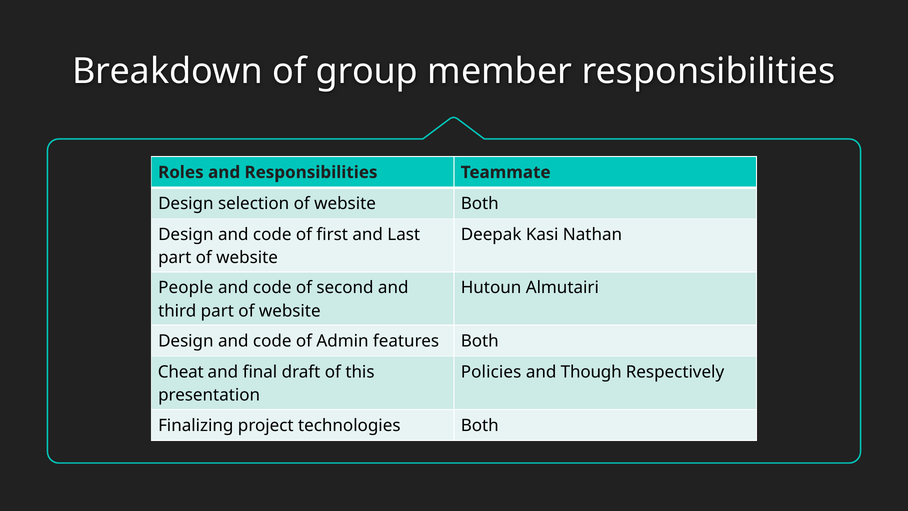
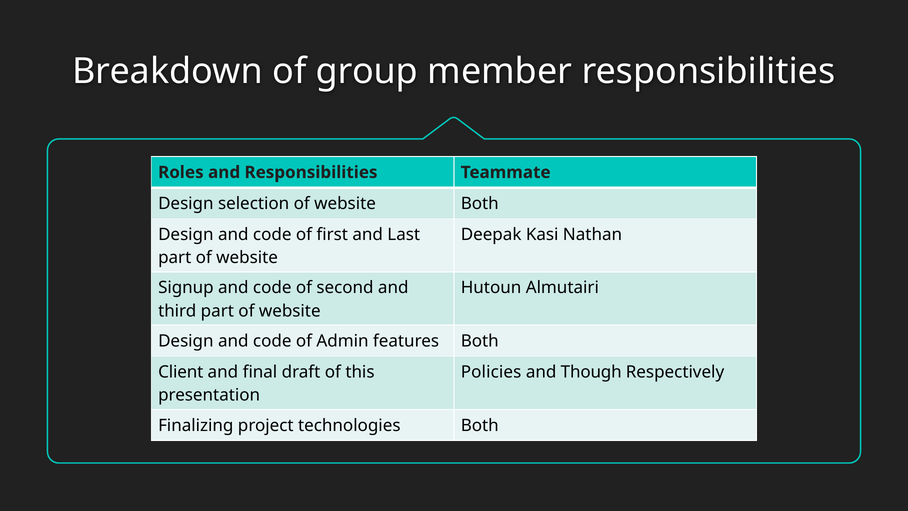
People: People -> Signup
Cheat: Cheat -> Client
